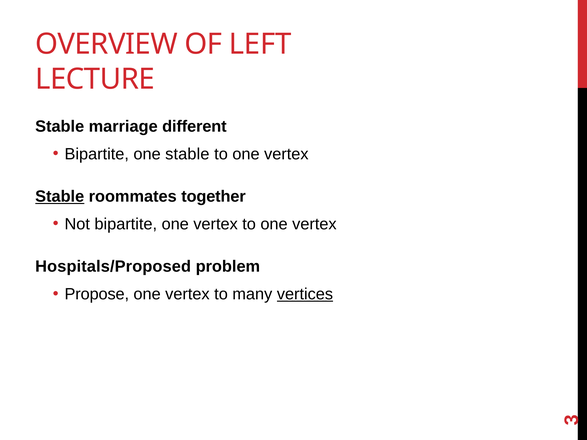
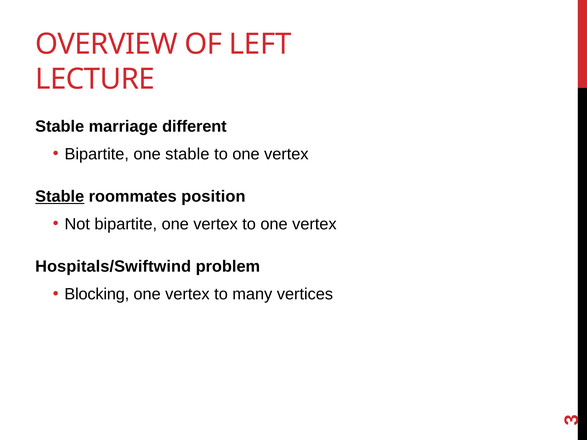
together: together -> position
Hospitals/Proposed: Hospitals/Proposed -> Hospitals/Swiftwind
Propose: Propose -> Blocking
vertices underline: present -> none
